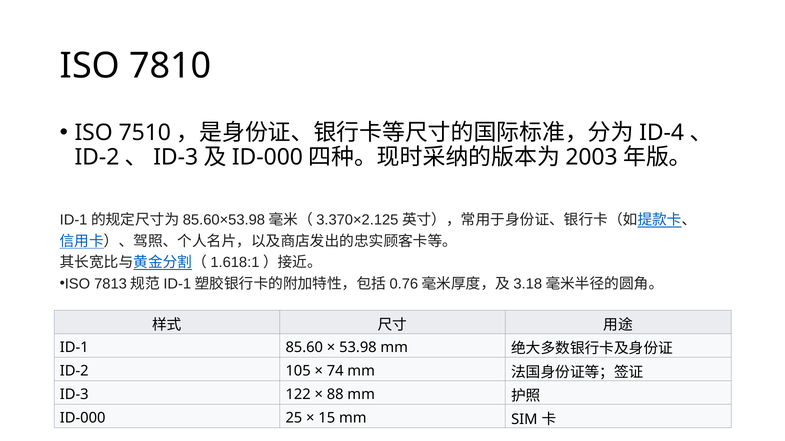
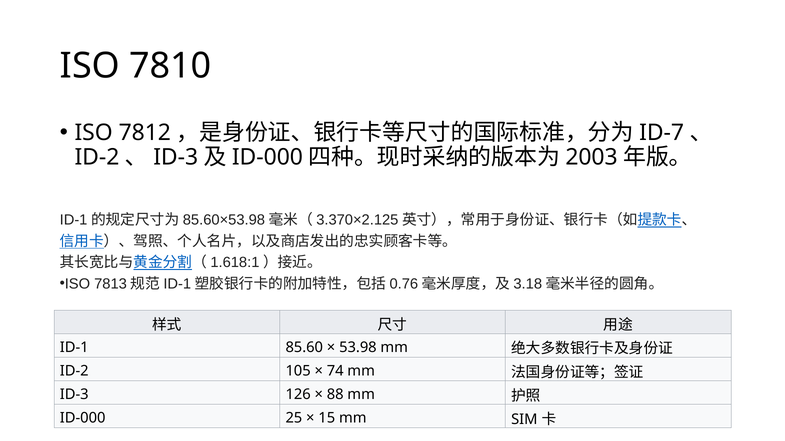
7510: 7510 -> 7812
ID-4: ID-4 -> ID-7
122: 122 -> 126
